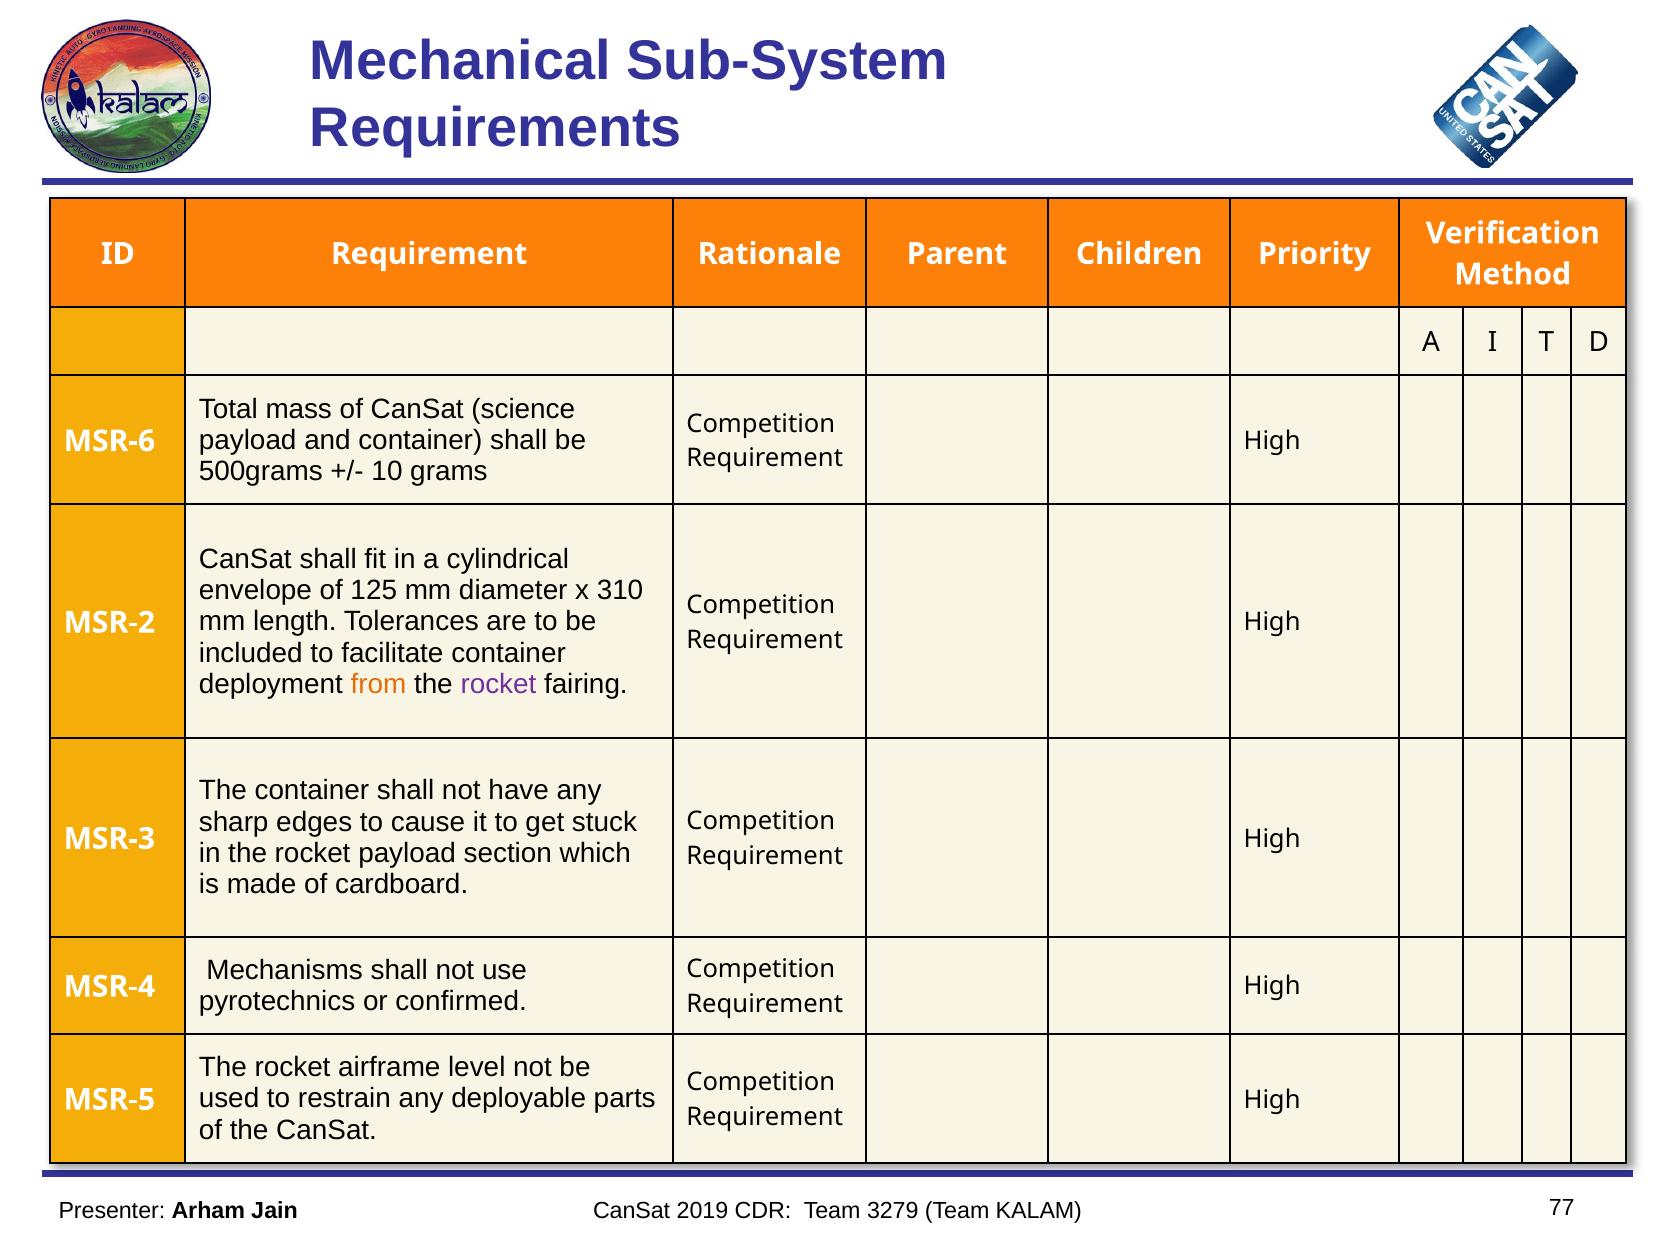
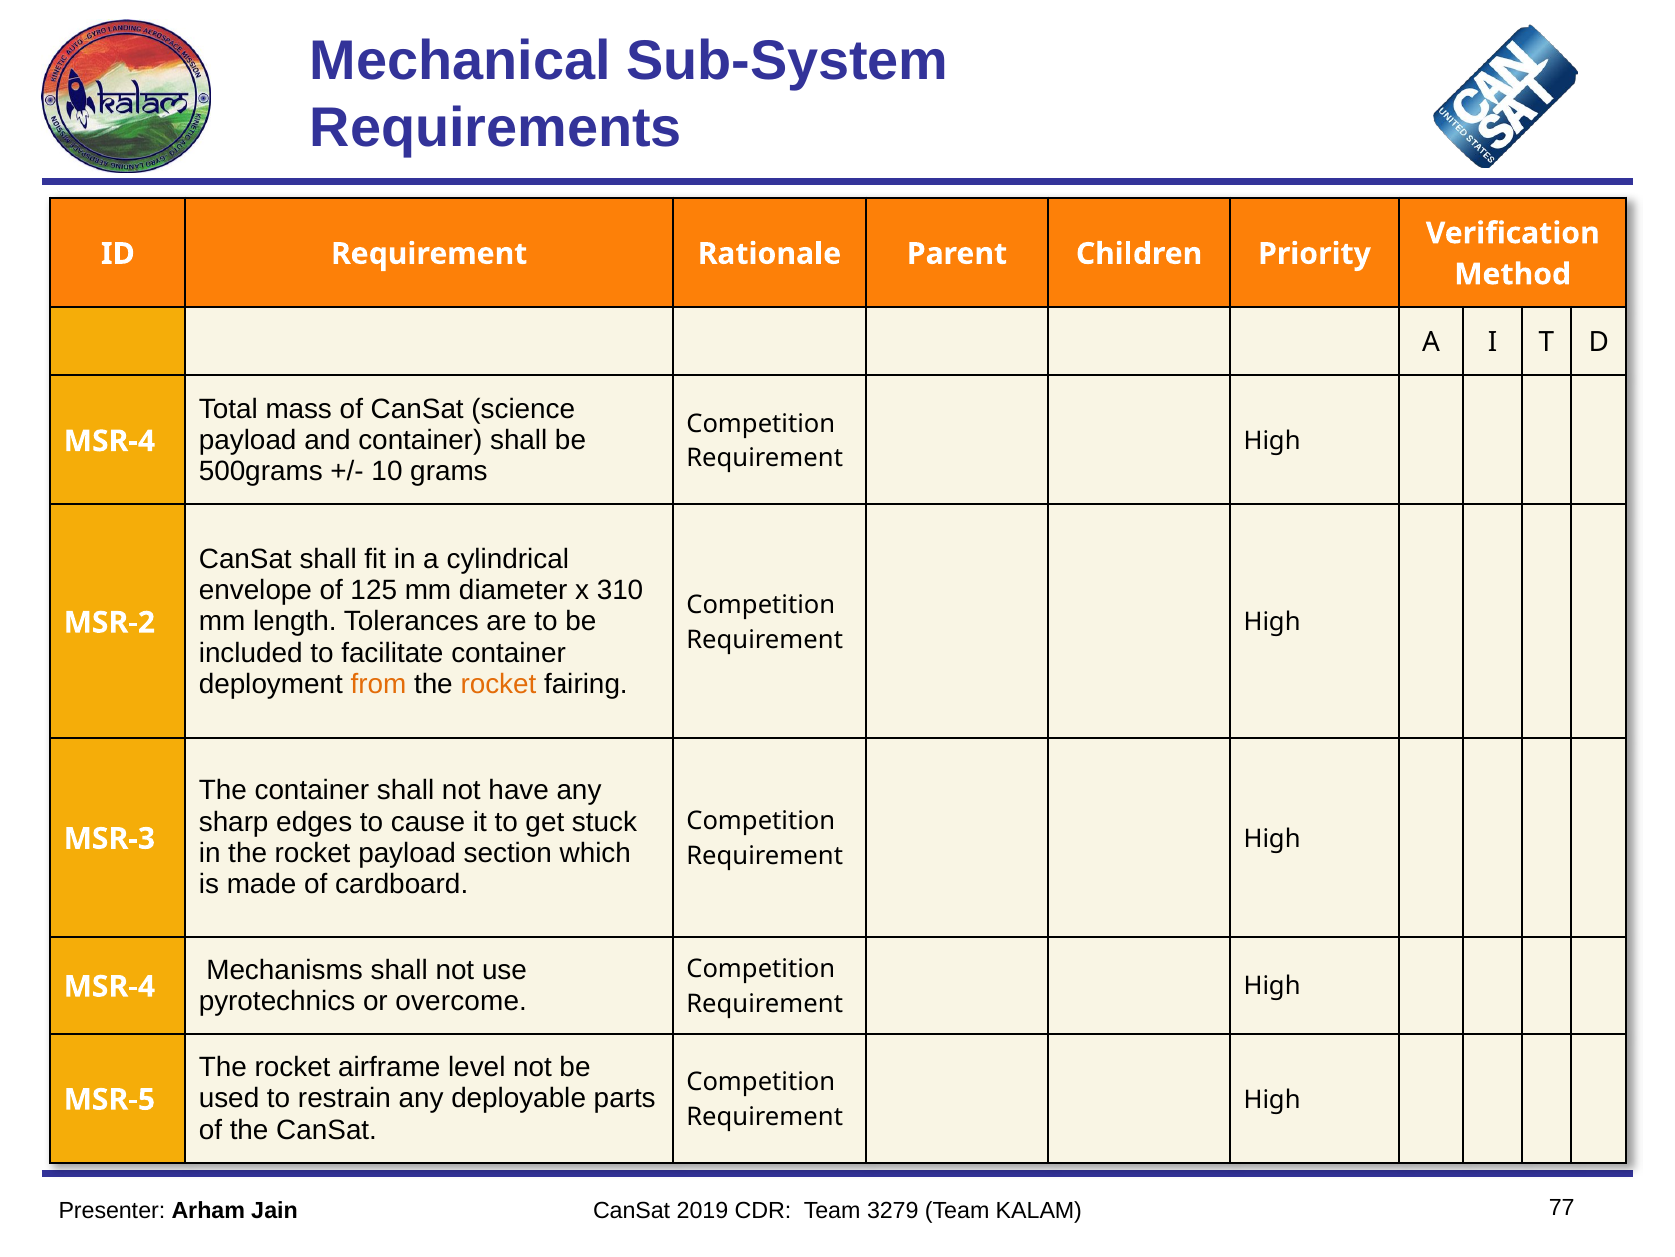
MSR-6 at (109, 441): MSR-6 -> MSR-4
rocket at (498, 684) colour: purple -> orange
confirmed: confirmed -> overcome
